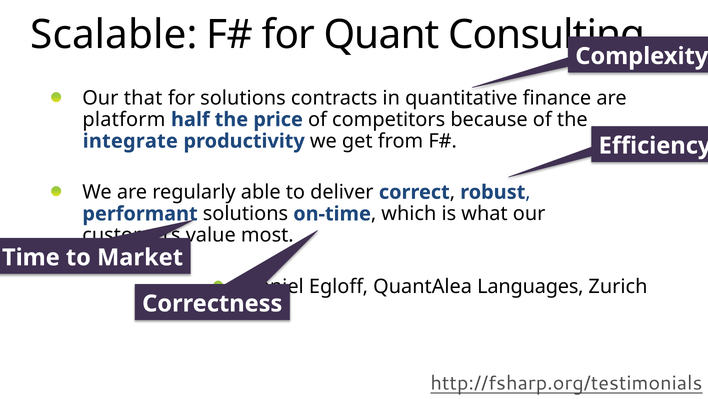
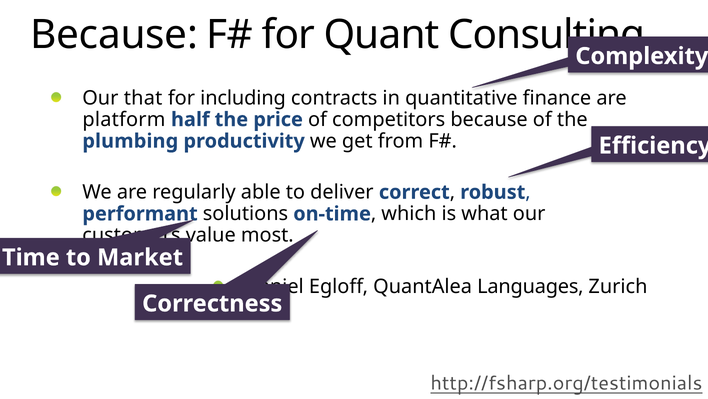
Scalable at (114, 35): Scalable -> Because
for solutions: solutions -> including
integrate: integrate -> plumbing
